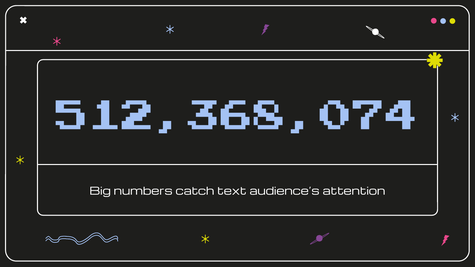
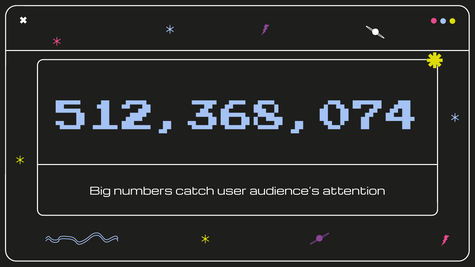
text: text -> user
